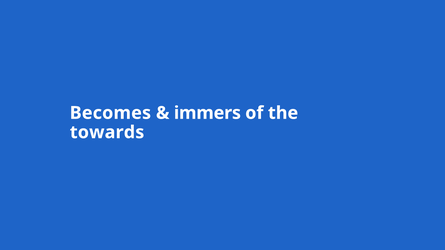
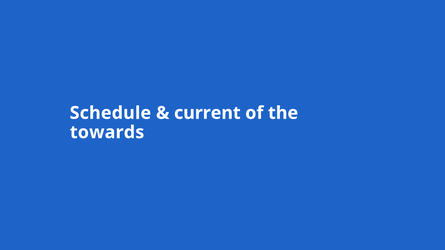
Becomes: Becomes -> Schedule
immers: immers -> current
